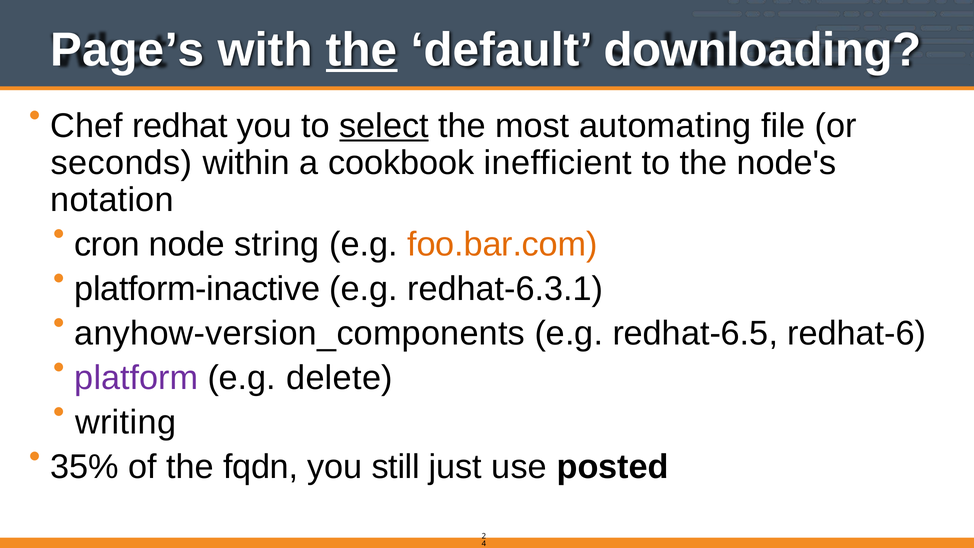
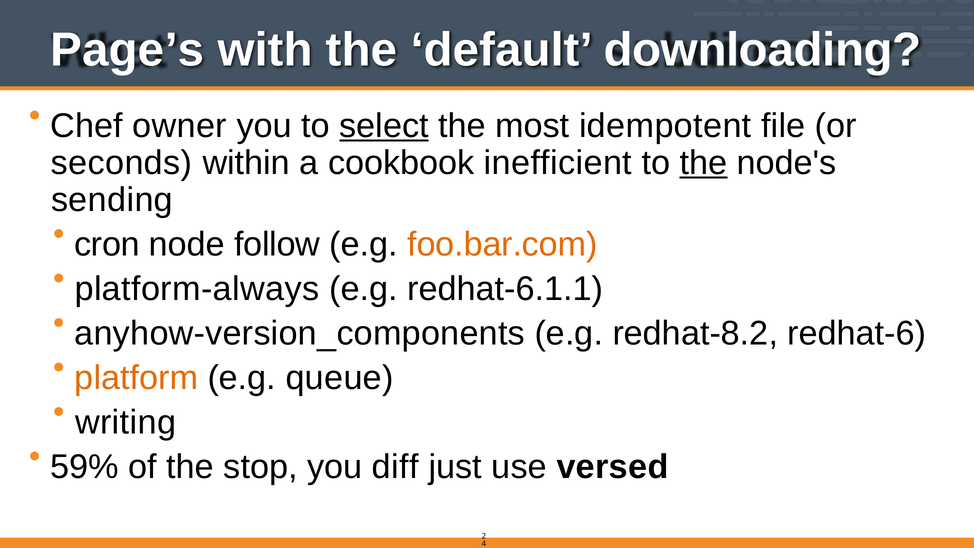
the at (362, 50) underline: present -> none
redhat: redhat -> owner
automating: automating -> idempotent
the at (704, 163) underline: none -> present
notation: notation -> sending
string: string -> follow
platform-inactive: platform-inactive -> platform-always
redhat-6.3.1: redhat-6.3.1 -> redhat-6.1.1
redhat-6.5: redhat-6.5 -> redhat-8.2
platform colour: purple -> orange
delete: delete -> queue
35%: 35% -> 59%
fqdn: fqdn -> stop
still: still -> diff
posted: posted -> versed
